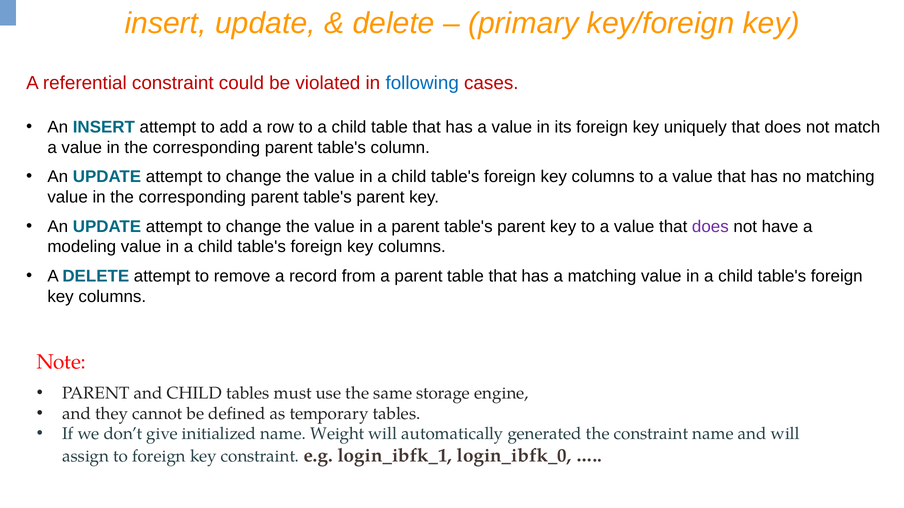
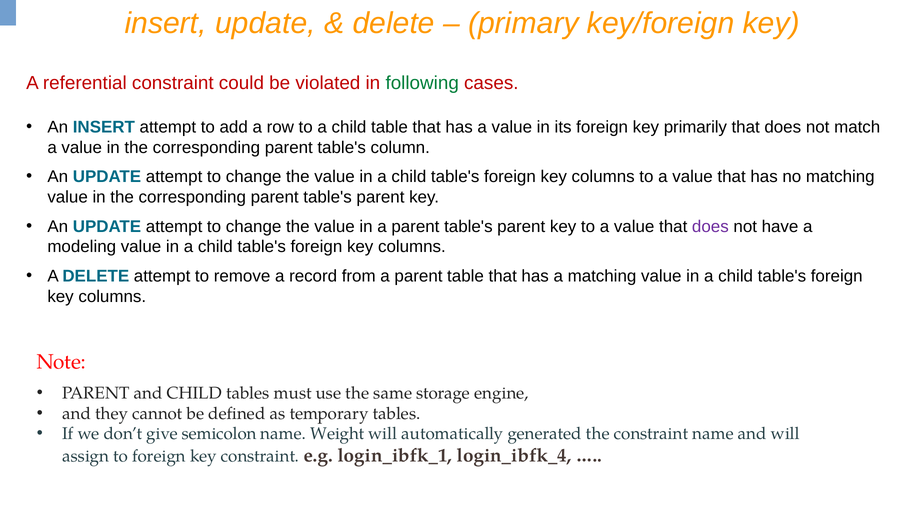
following colour: blue -> green
uniquely: uniquely -> primarily
initialized: initialized -> semicolon
login_ibfk_0: login_ibfk_0 -> login_ibfk_4
